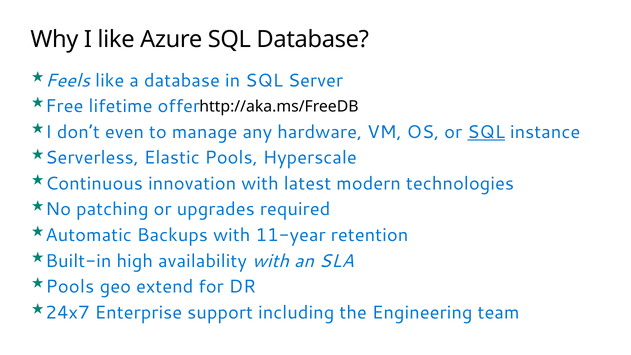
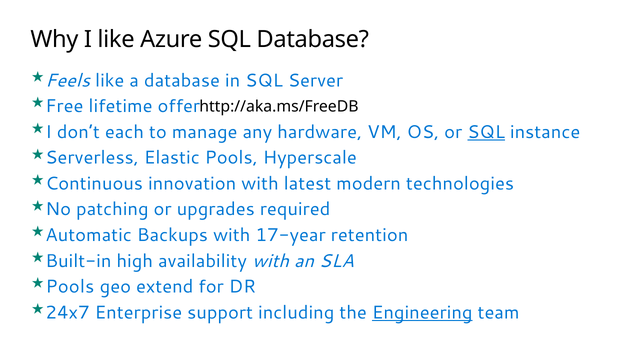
even: even -> each
11-year: 11-year -> 17-year
Engineering underline: none -> present
